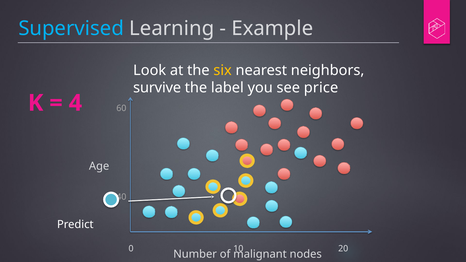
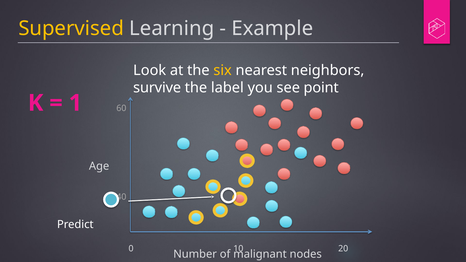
Supervised colour: light blue -> yellow
price: price -> point
4: 4 -> 1
